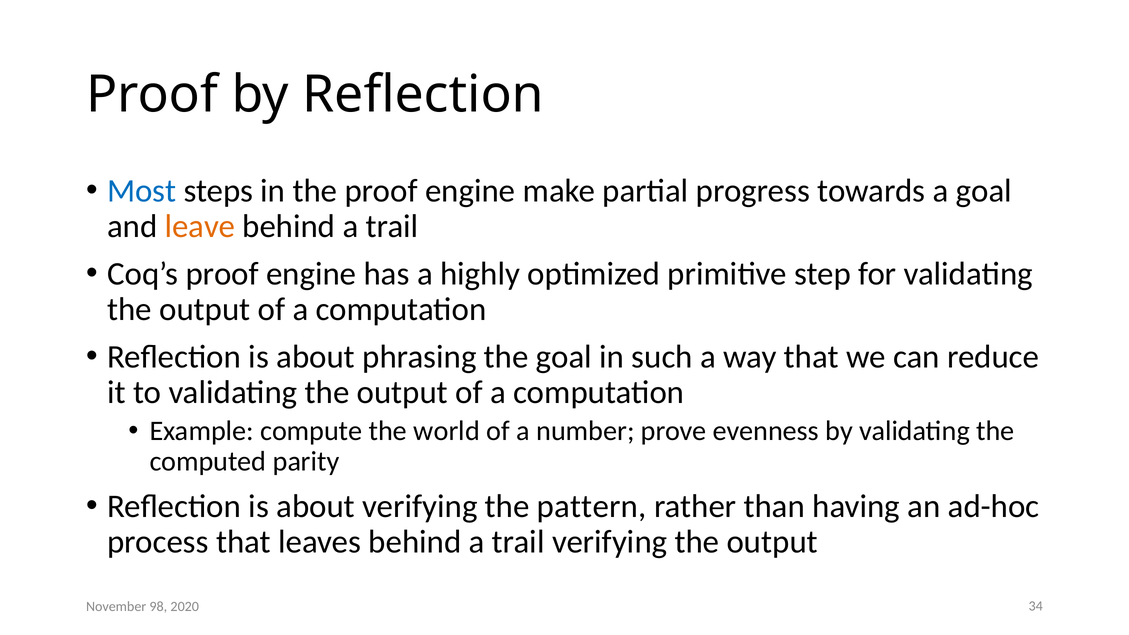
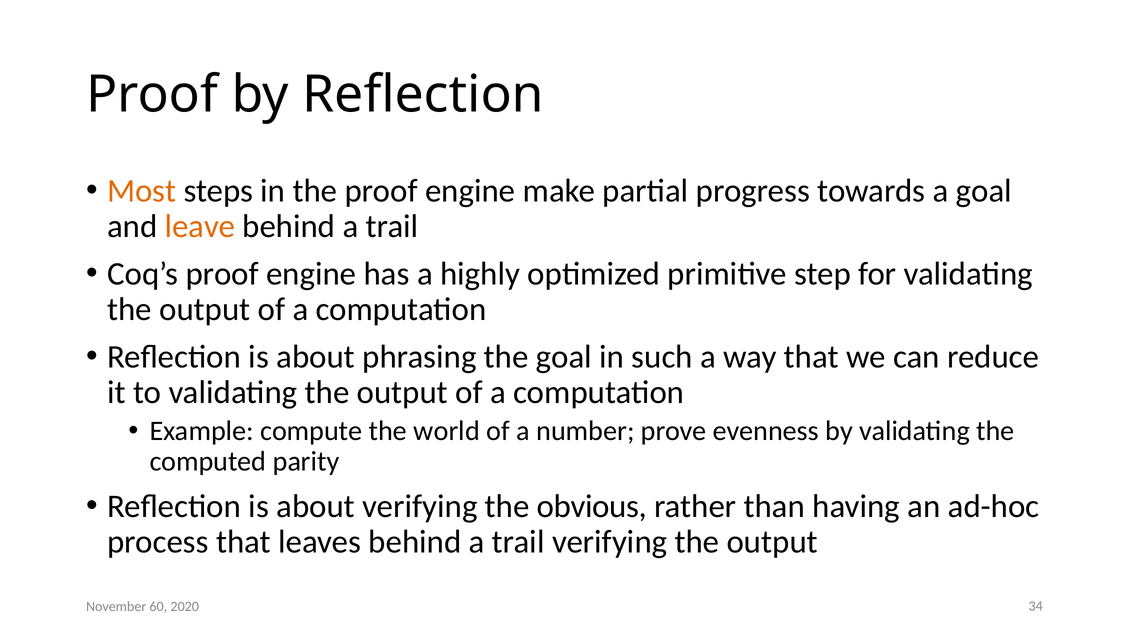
Most colour: blue -> orange
pattern: pattern -> obvious
98: 98 -> 60
